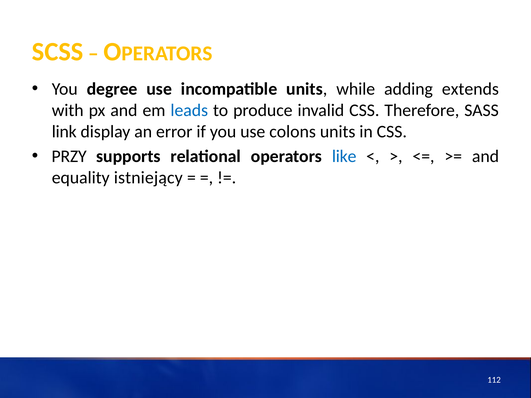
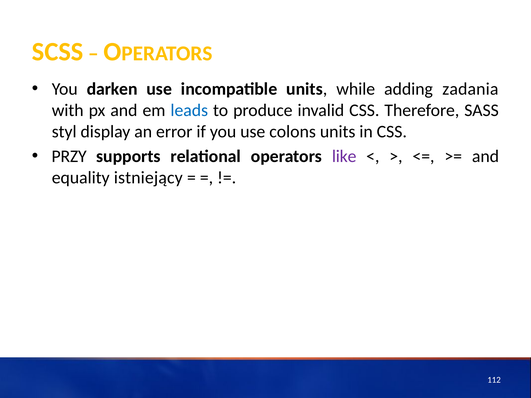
degree: degree -> darken
extends: extends -> zadania
link: link -> styl
like colour: blue -> purple
